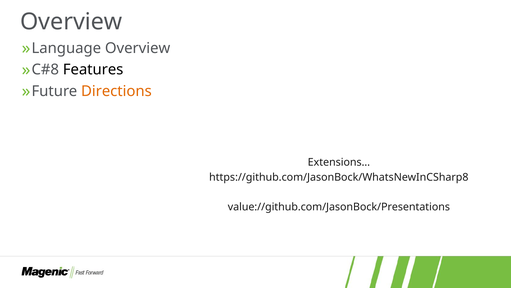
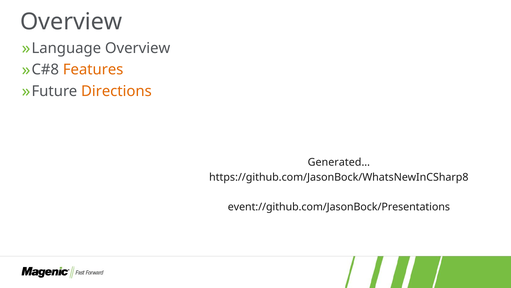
Features colour: black -> orange
Extensions…: Extensions… -> Generated…
value://github.com/JasonBock/Presentations: value://github.com/JasonBock/Presentations -> event://github.com/JasonBock/Presentations
